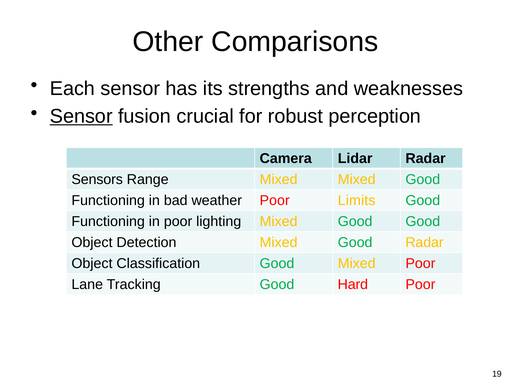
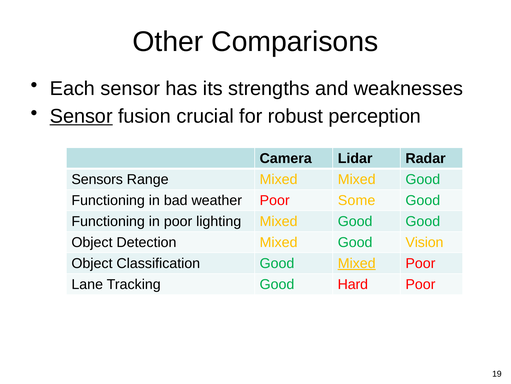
Limits: Limits -> Some
Good Radar: Radar -> Vision
Mixed at (357, 263) underline: none -> present
